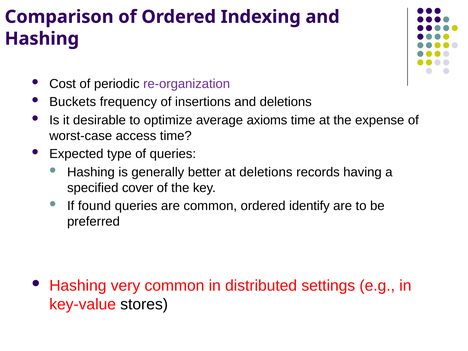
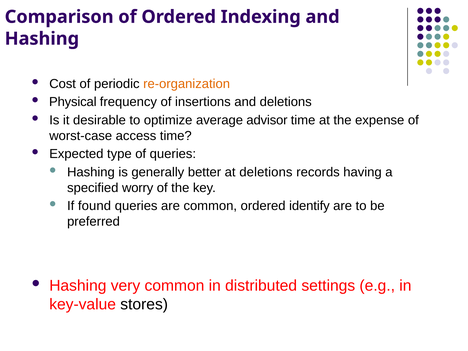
re-organization colour: purple -> orange
Buckets: Buckets -> Physical
axioms: axioms -> advisor
cover: cover -> worry
